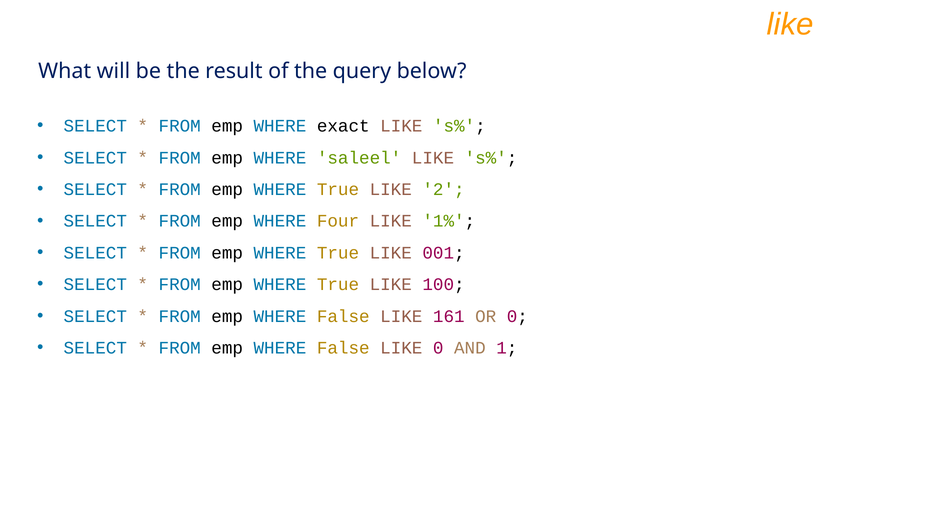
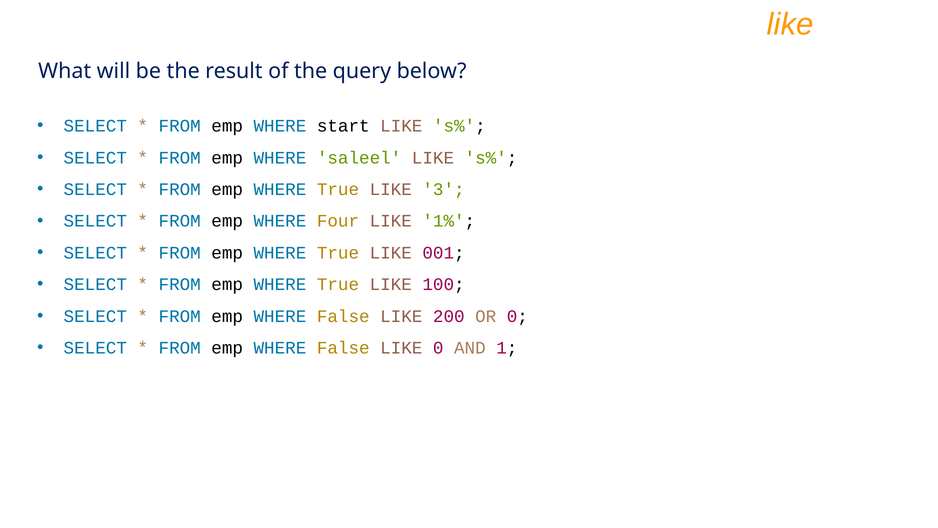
exact: exact -> start
2: 2 -> 3
161: 161 -> 200
